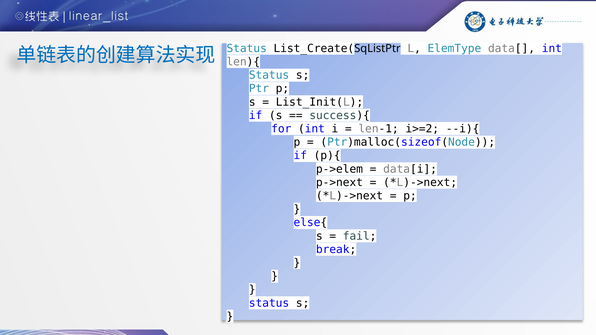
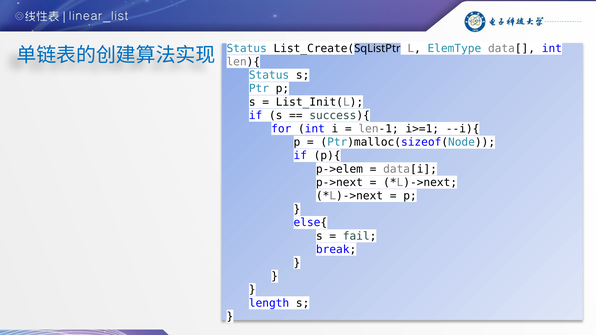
i>=2: i>=2 -> i>=1
status at (269, 303): status -> length
